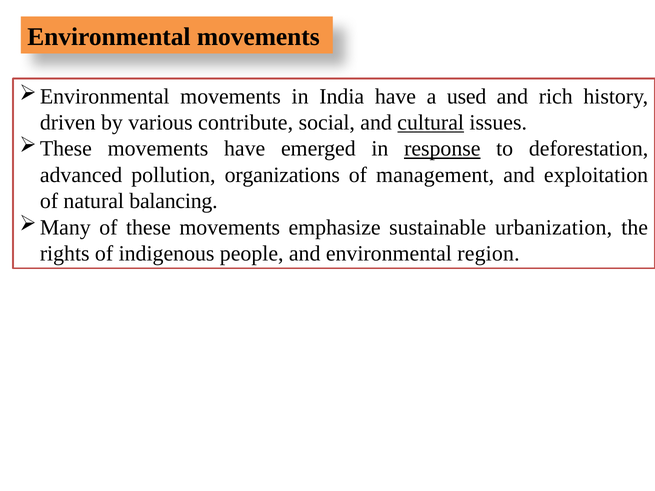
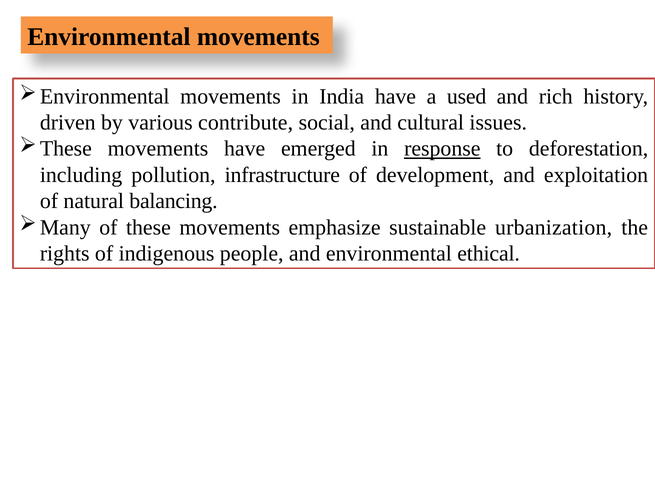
cultural underline: present -> none
advanced: advanced -> including
organizations: organizations -> infrastructure
management: management -> development
region: region -> ethical
